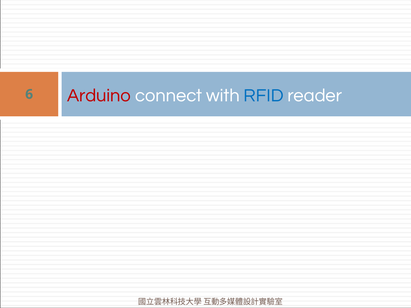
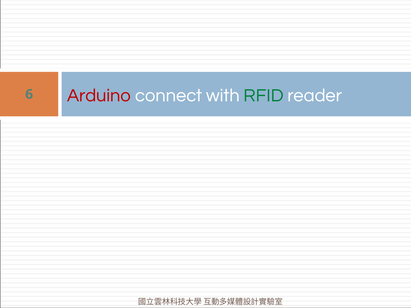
RFID colour: blue -> green
